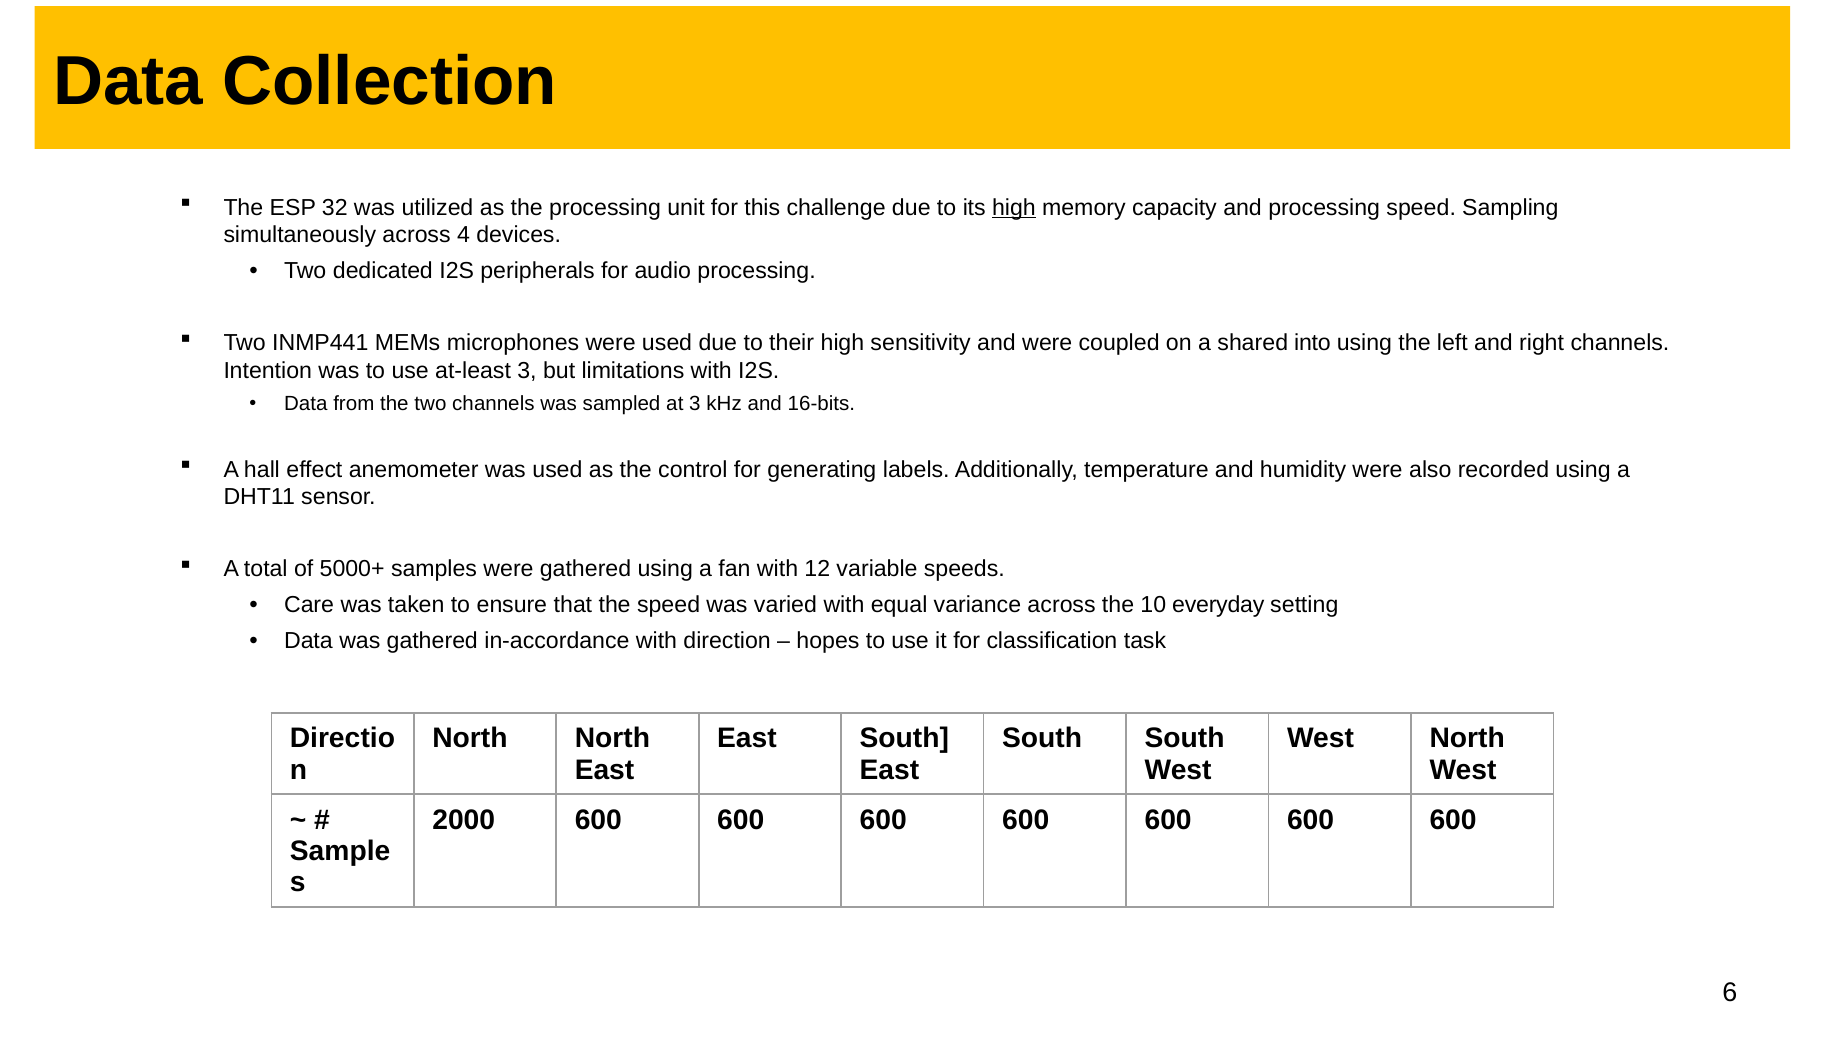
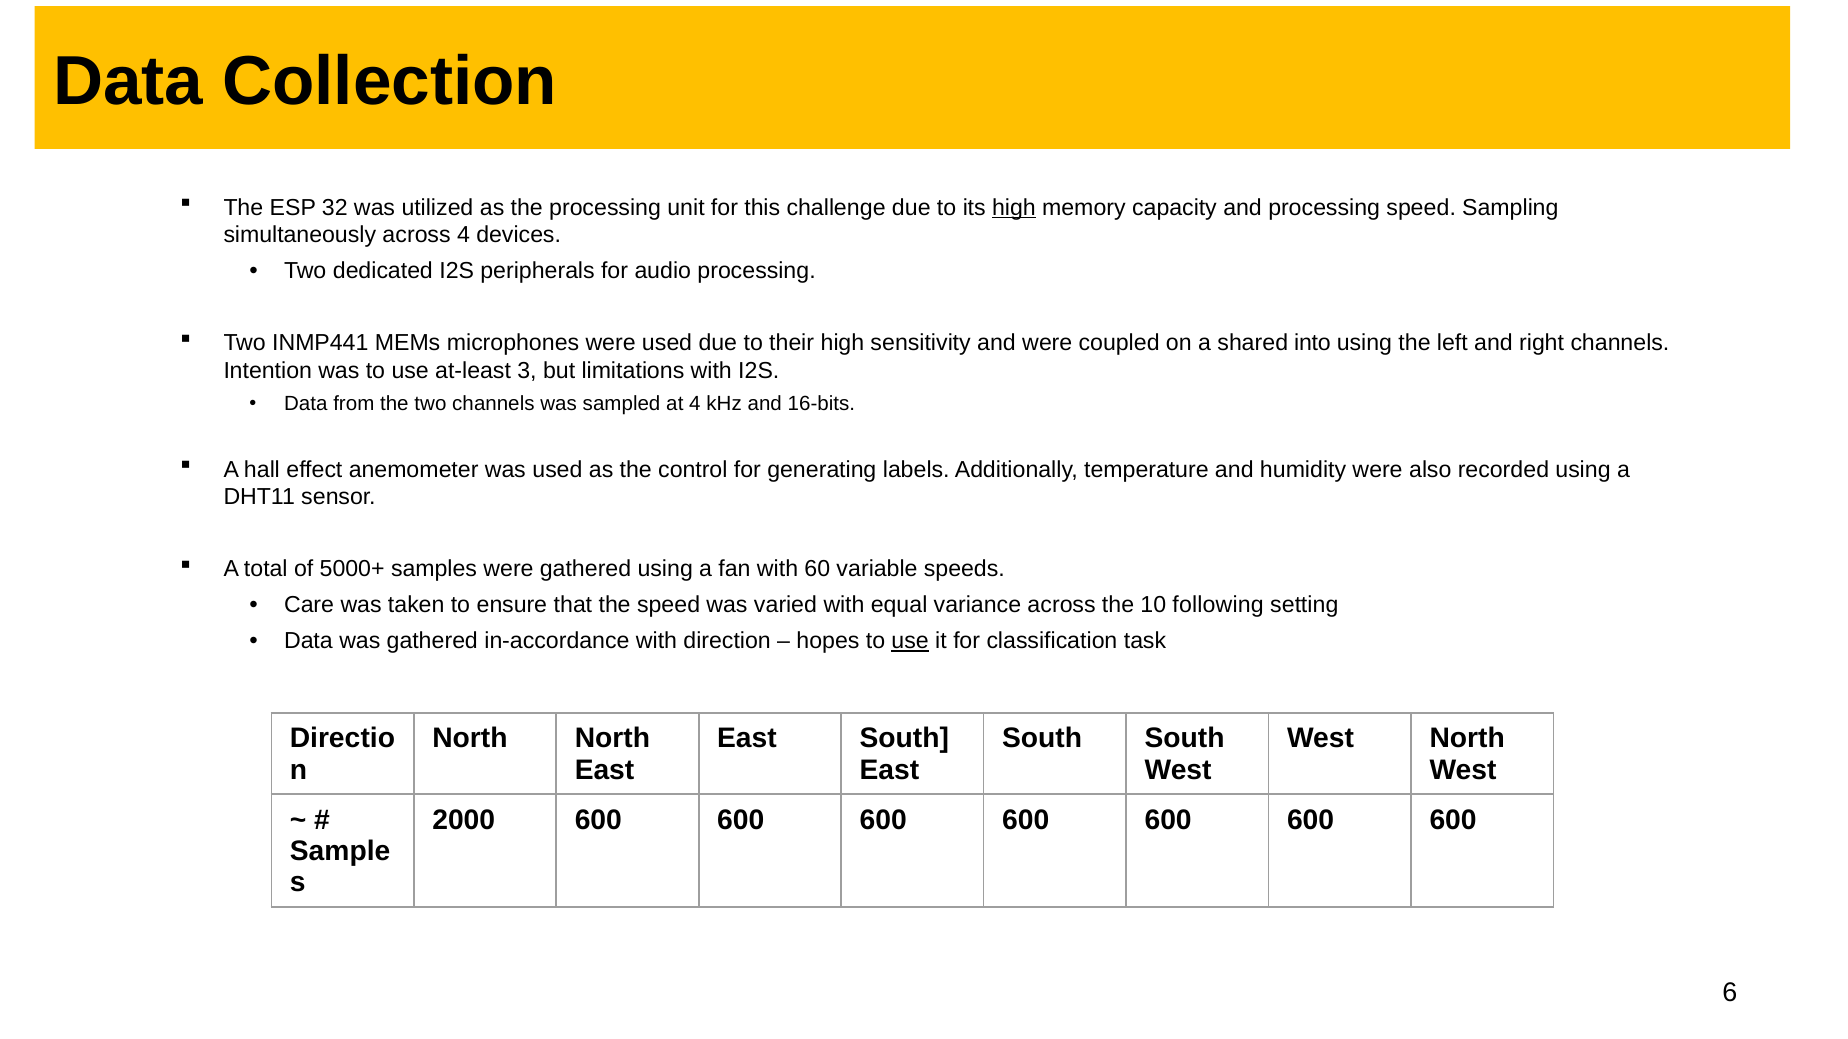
at 3: 3 -> 4
12: 12 -> 60
everyday: everyday -> following
use at (910, 642) underline: none -> present
